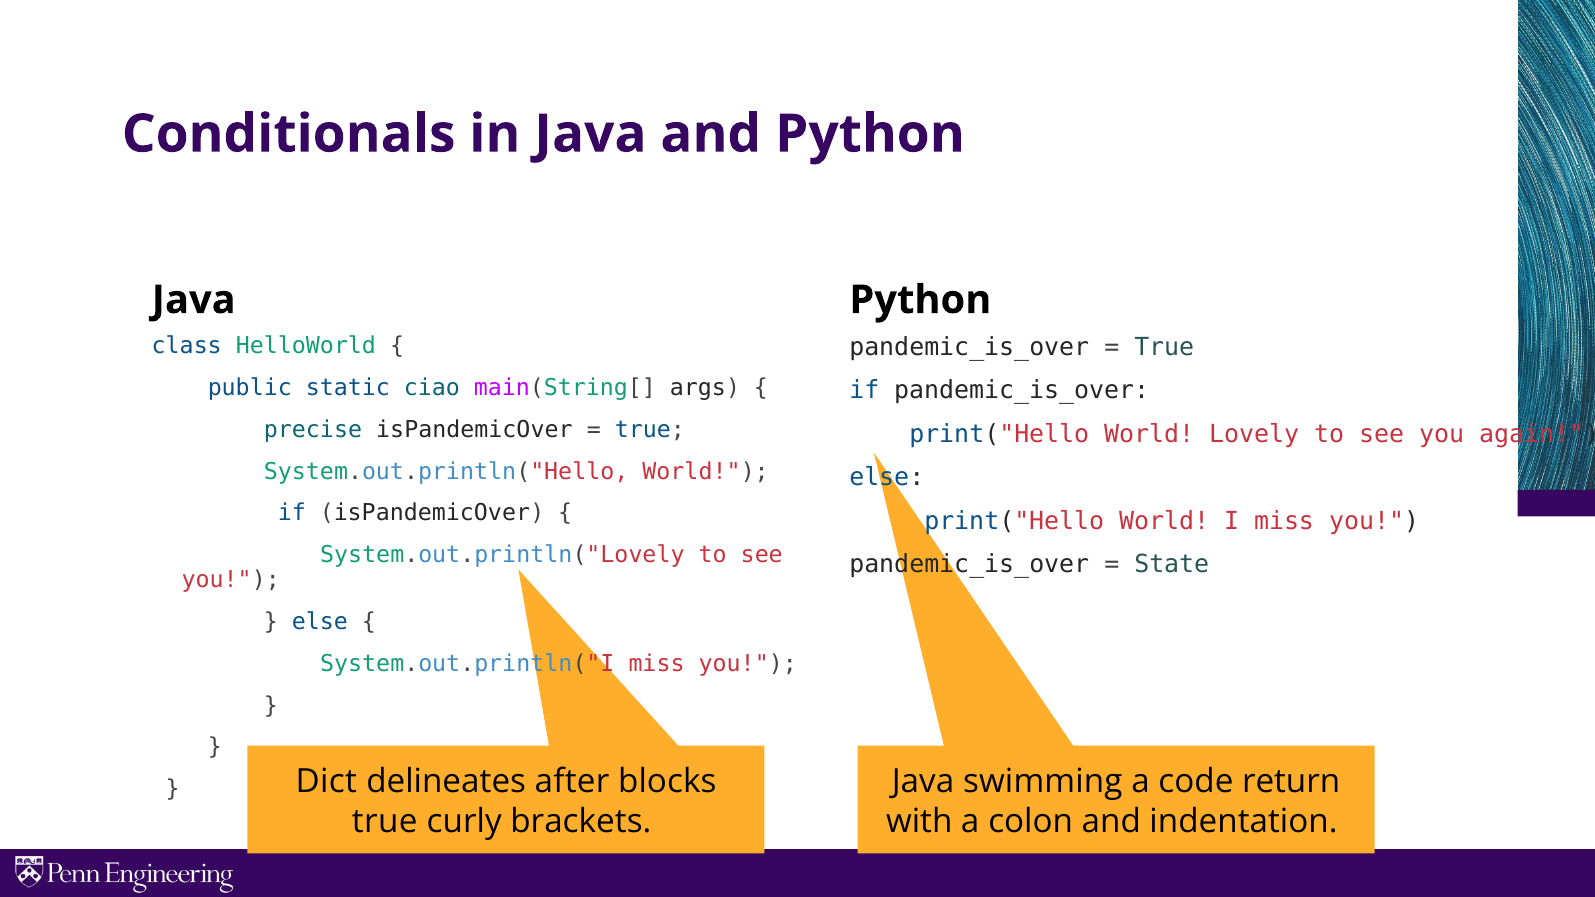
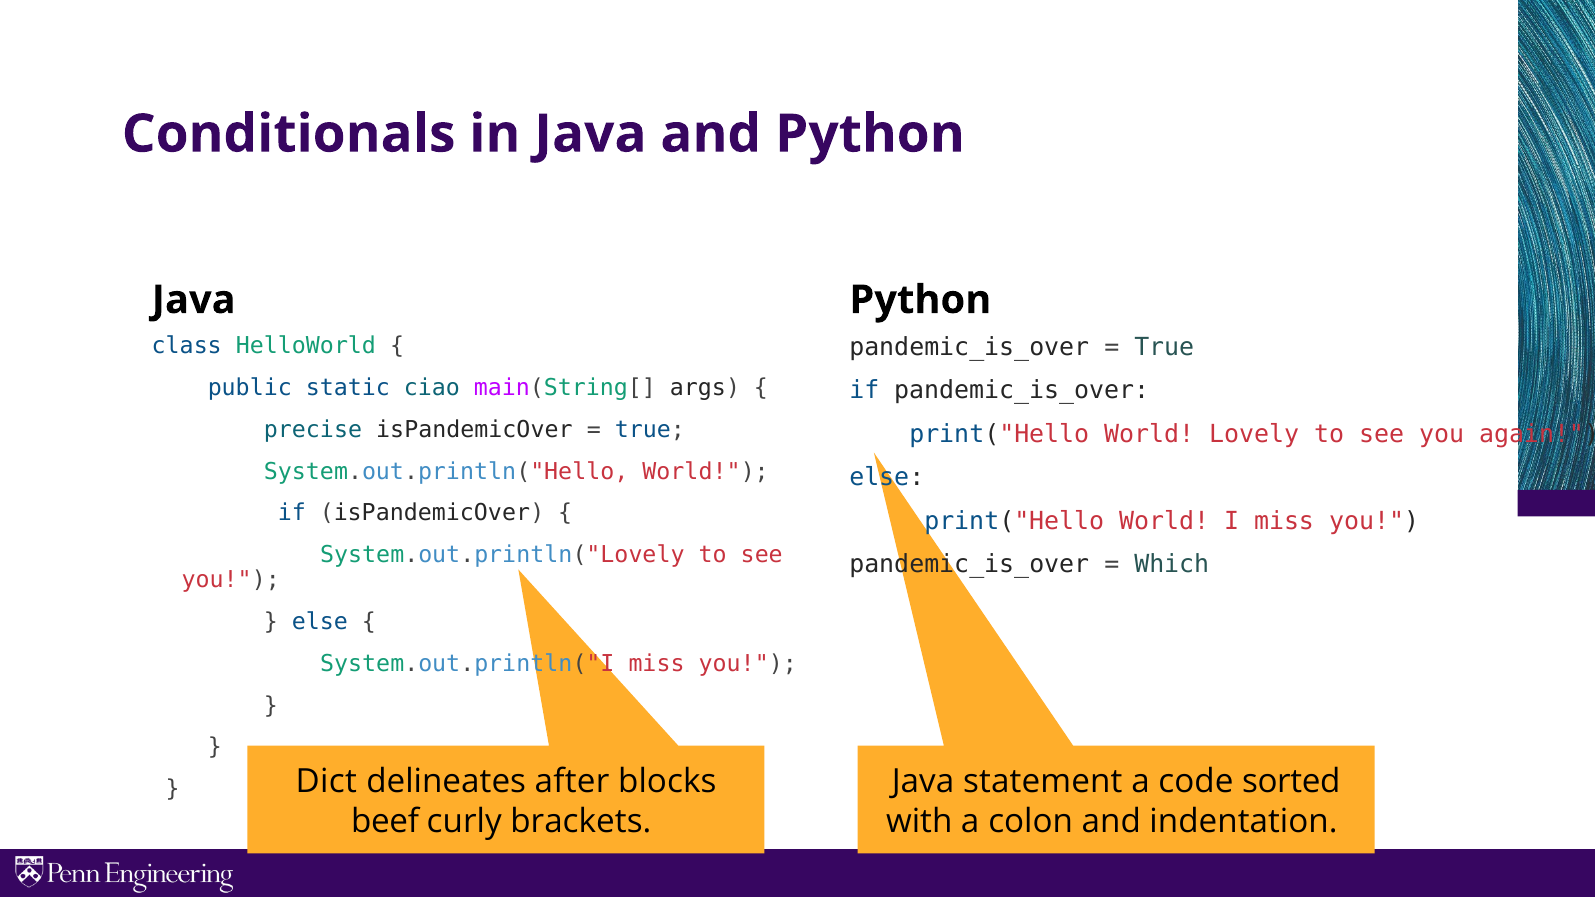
State: State -> Which
swimming: swimming -> statement
return: return -> sorted
true at (385, 822): true -> beef
